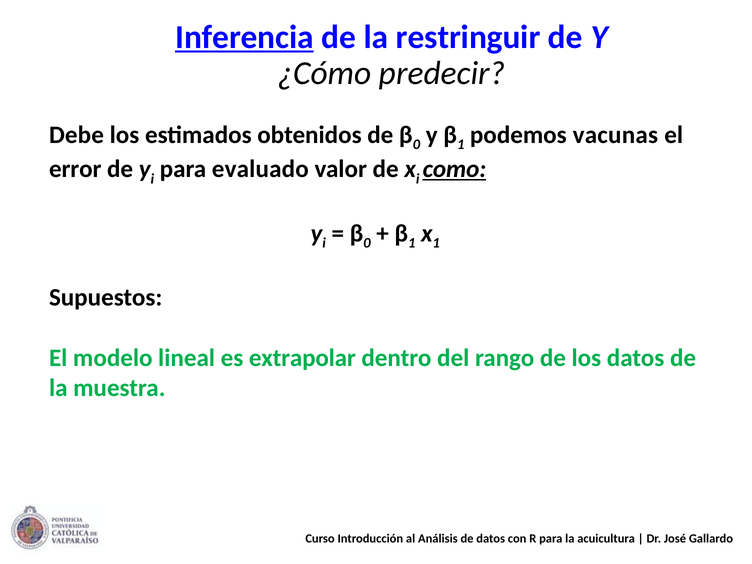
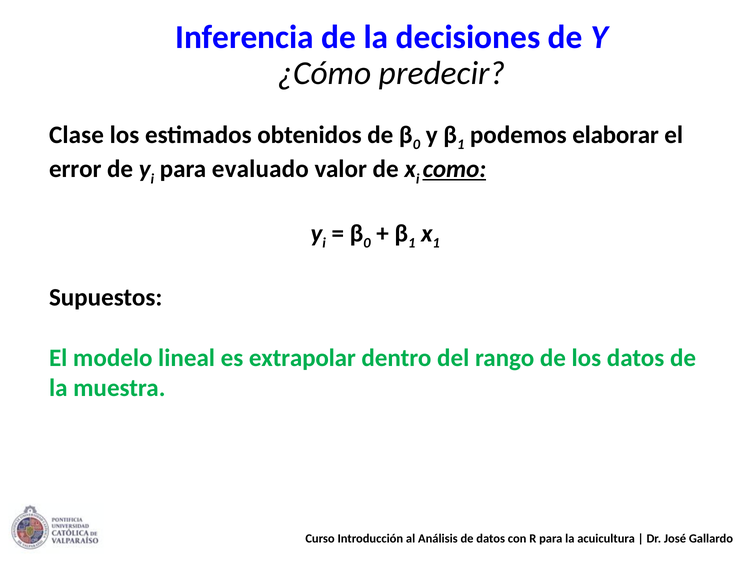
Inferencia underline: present -> none
restringuir: restringuir -> decisiones
Debe: Debe -> Clase
vacunas: vacunas -> elaborar
